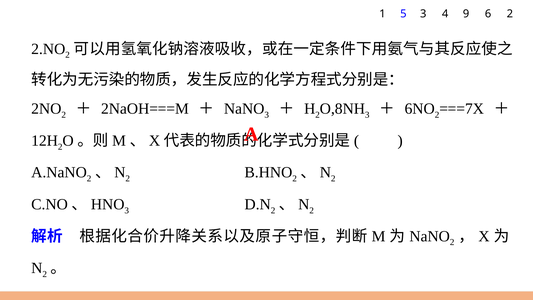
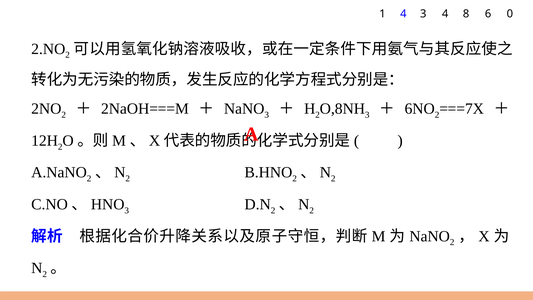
1 5: 5 -> 4
9: 9 -> 8
6 2: 2 -> 0
